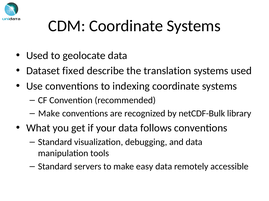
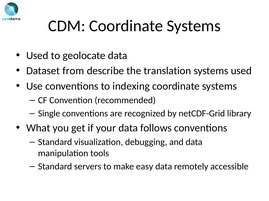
fixed: fixed -> from
Make at (49, 114): Make -> Single
netCDF-Bulk: netCDF-Bulk -> netCDF-Grid
